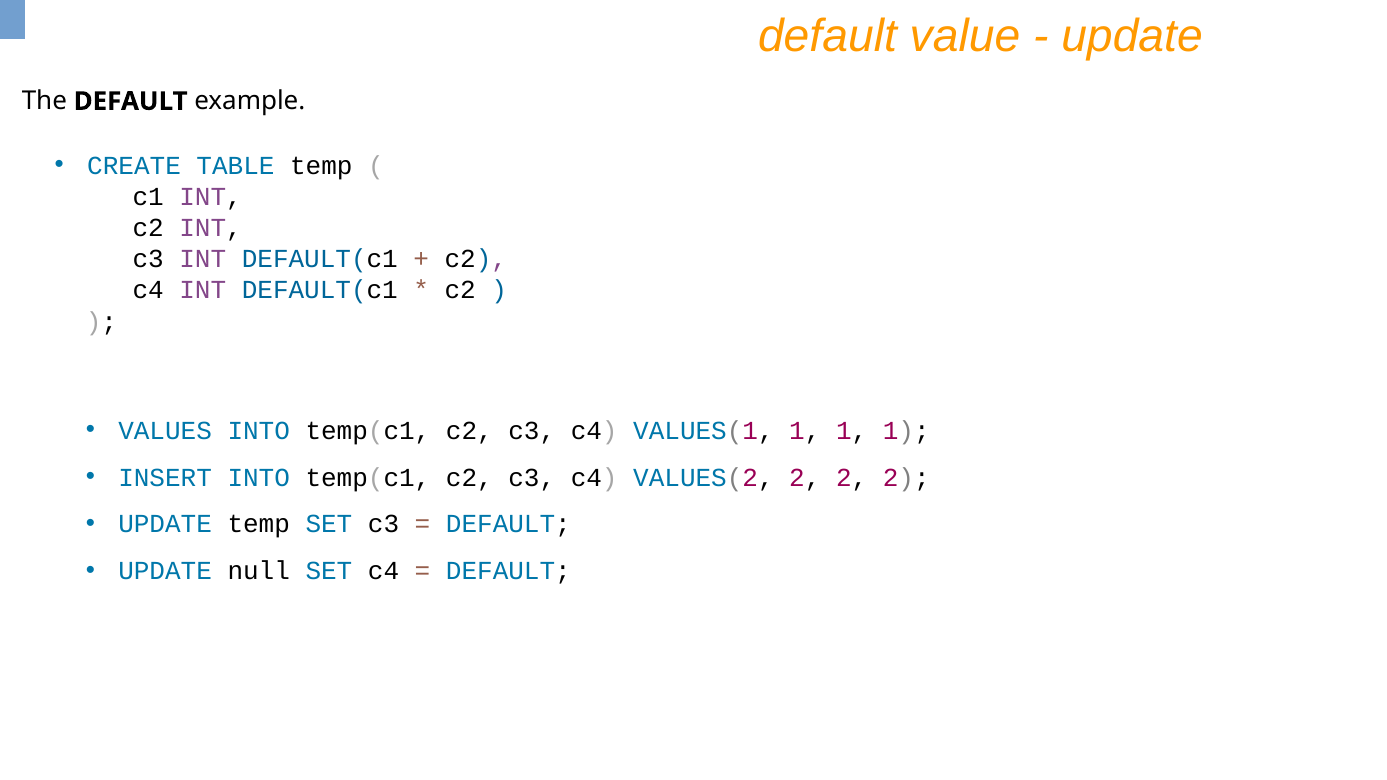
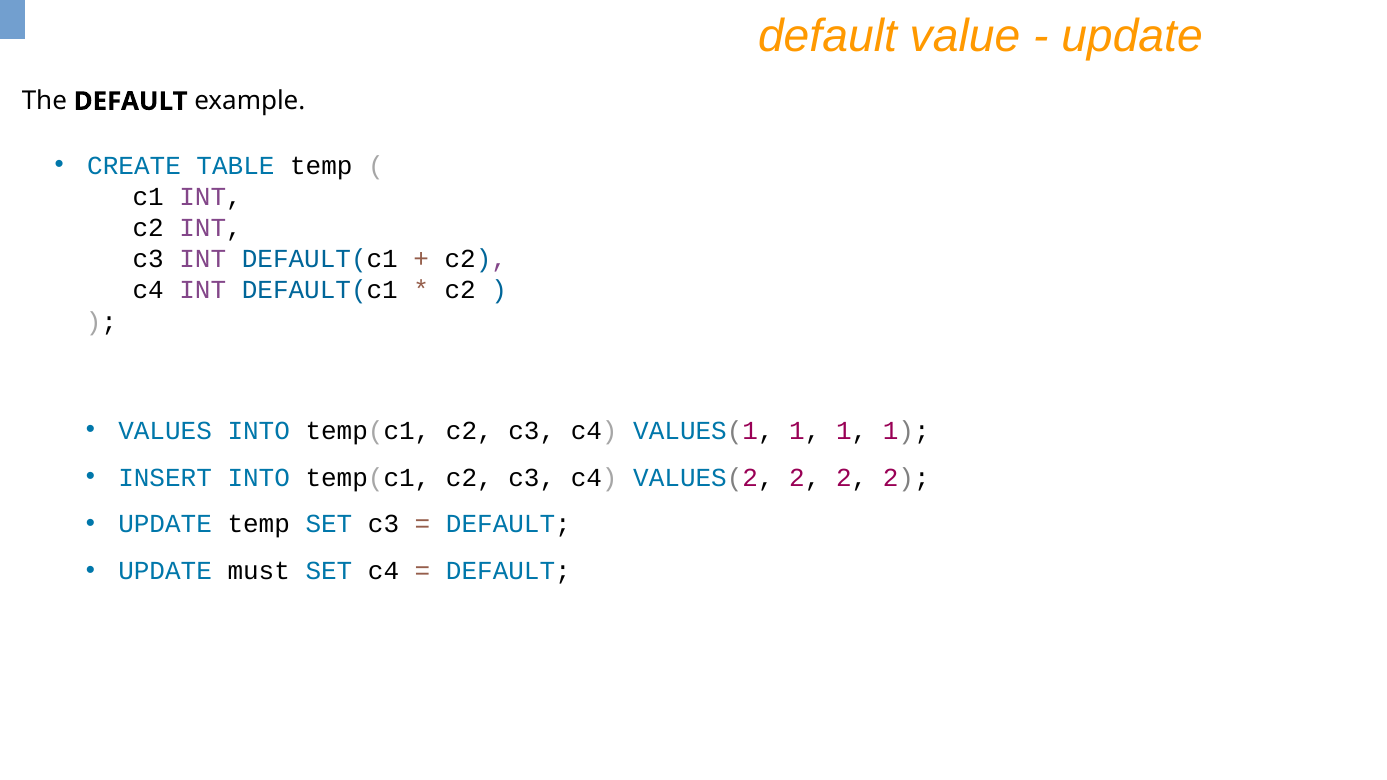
null: null -> must
